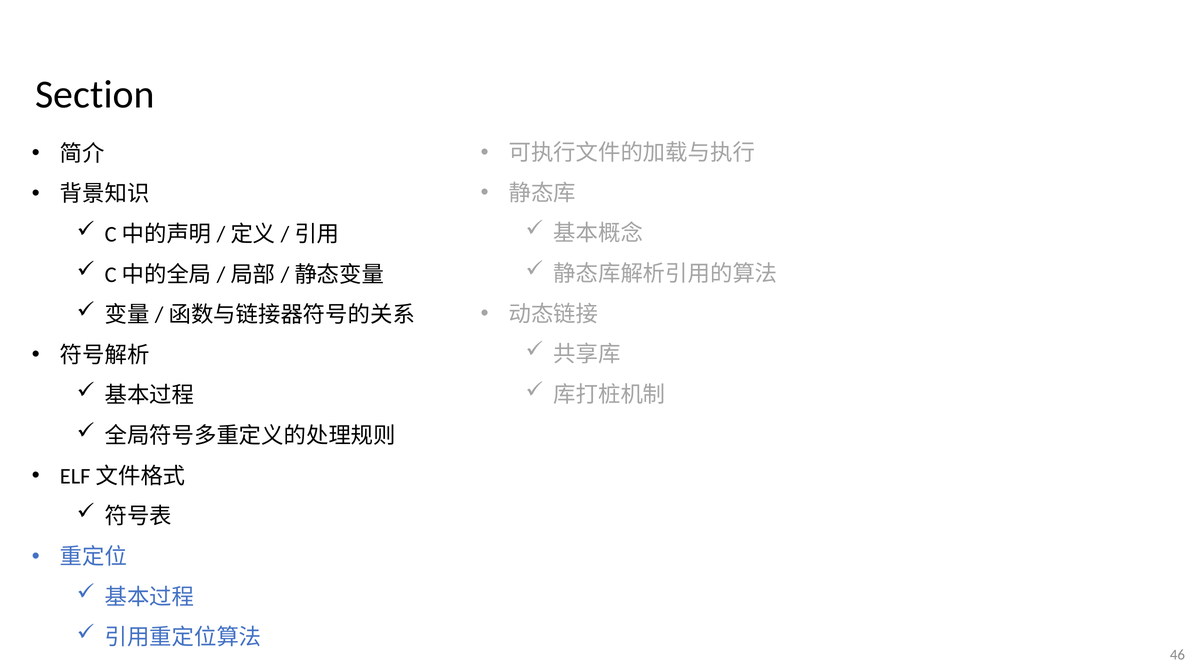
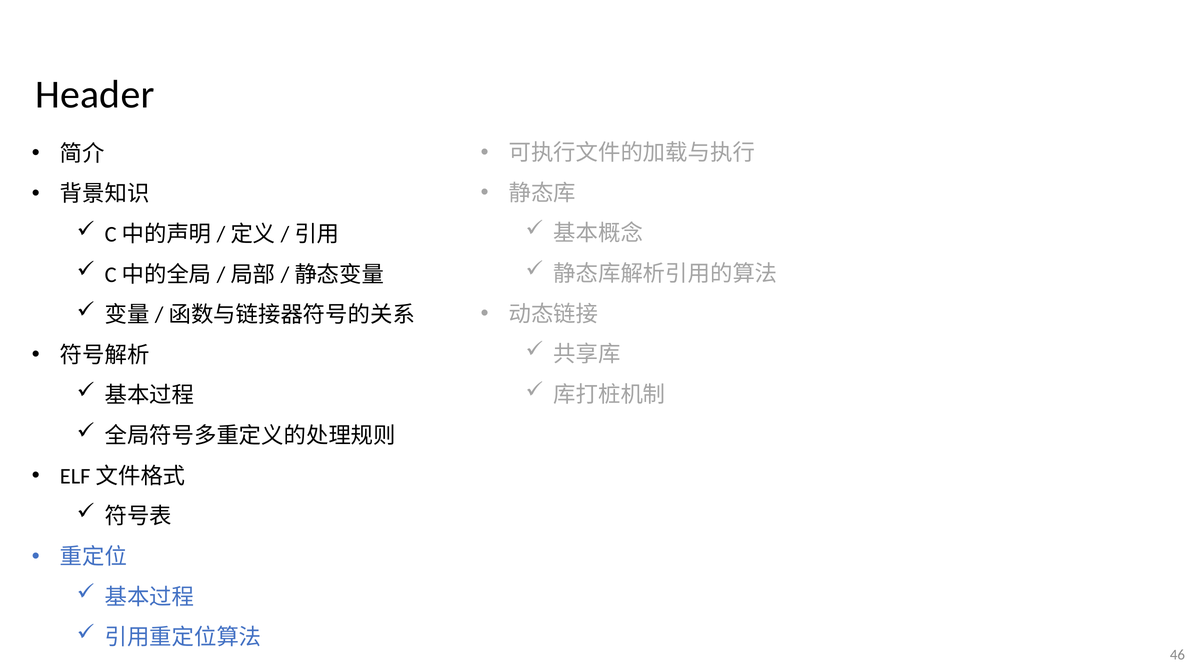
Section: Section -> Header
